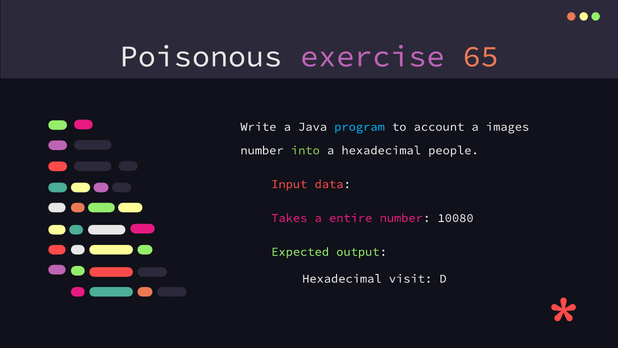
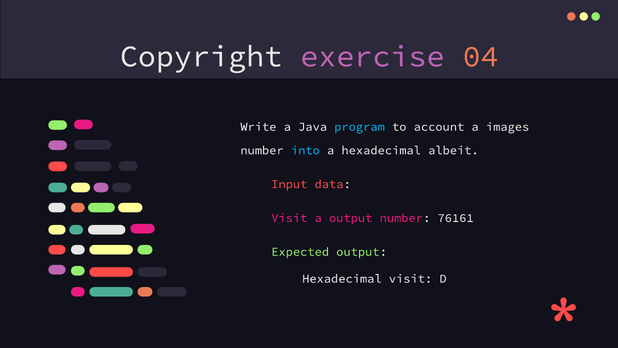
Poisonous: Poisonous -> Copyright
65: 65 -> 04
into colour: light green -> light blue
people: people -> albeit
Takes at (289, 218): Takes -> Visit
a entire: entire -> output
10080: 10080 -> 76161
